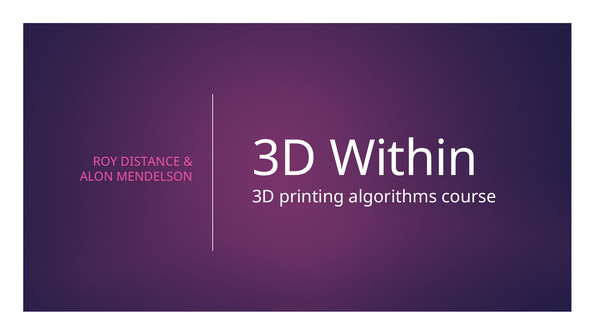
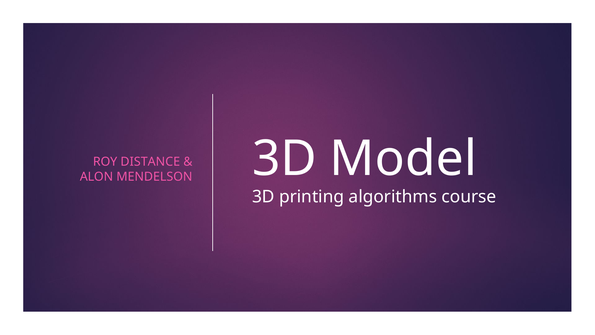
Within: Within -> Model
